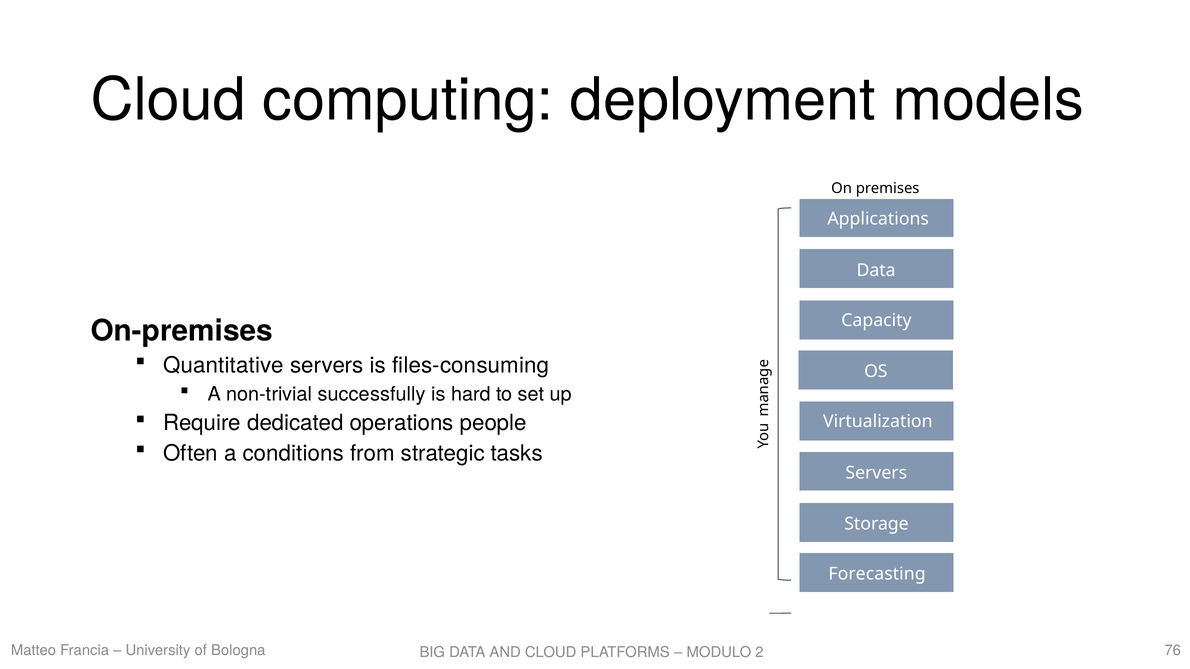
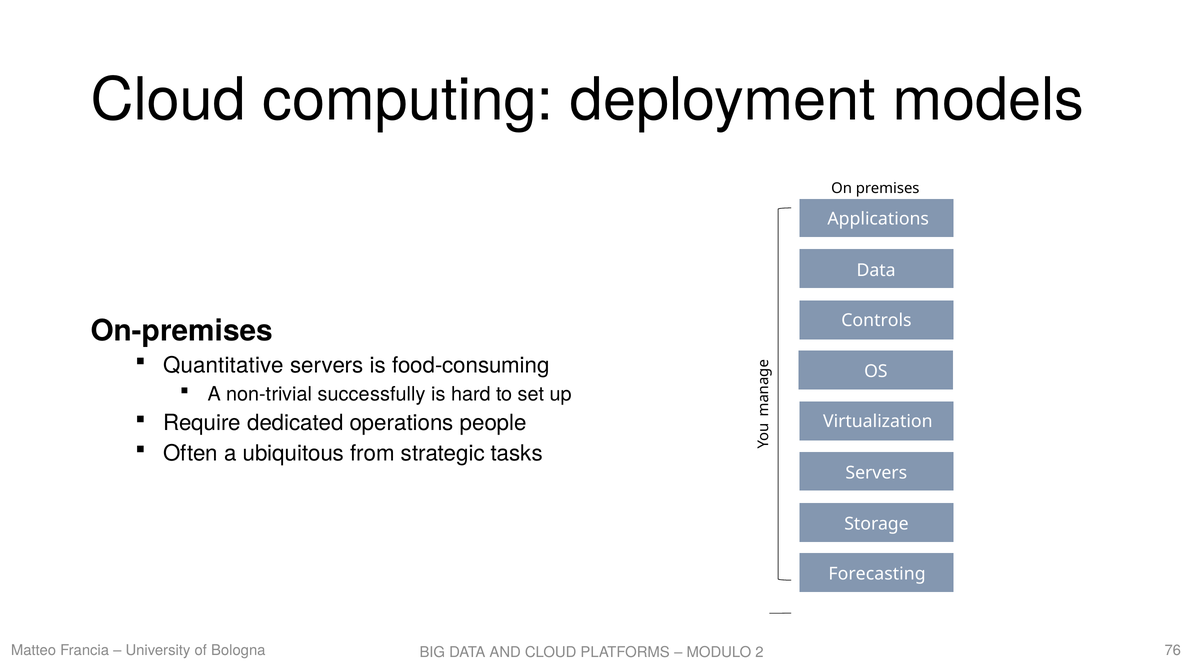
Capacity: Capacity -> Controls
files-consuming: files-consuming -> food-consuming
conditions: conditions -> ubiquitous
